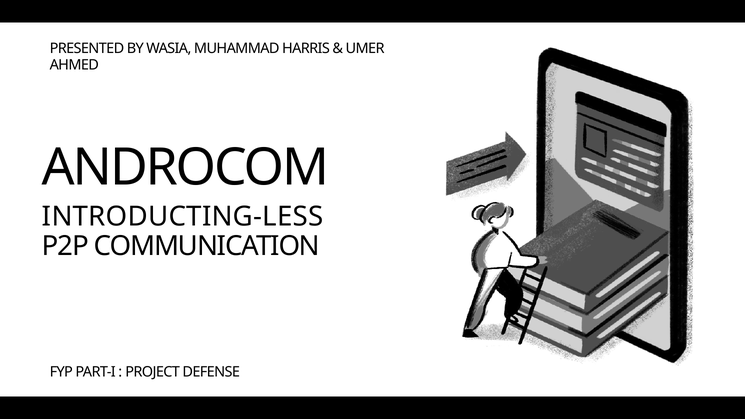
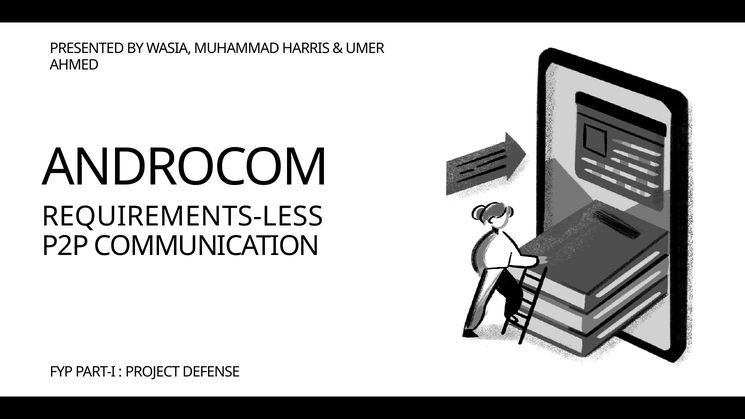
INTRODUCTING-LESS: INTRODUCTING-LESS -> REQUIREMENTS-LESS
